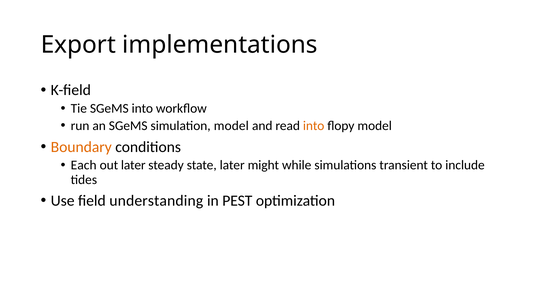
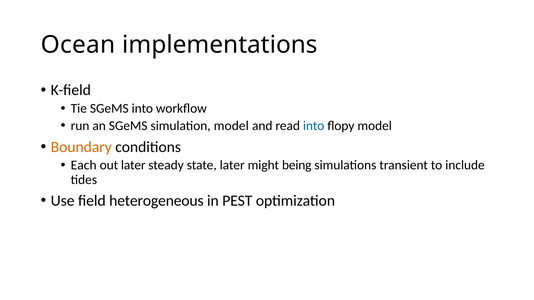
Export: Export -> Ocean
into at (314, 126) colour: orange -> blue
while: while -> being
understanding: understanding -> heterogeneous
